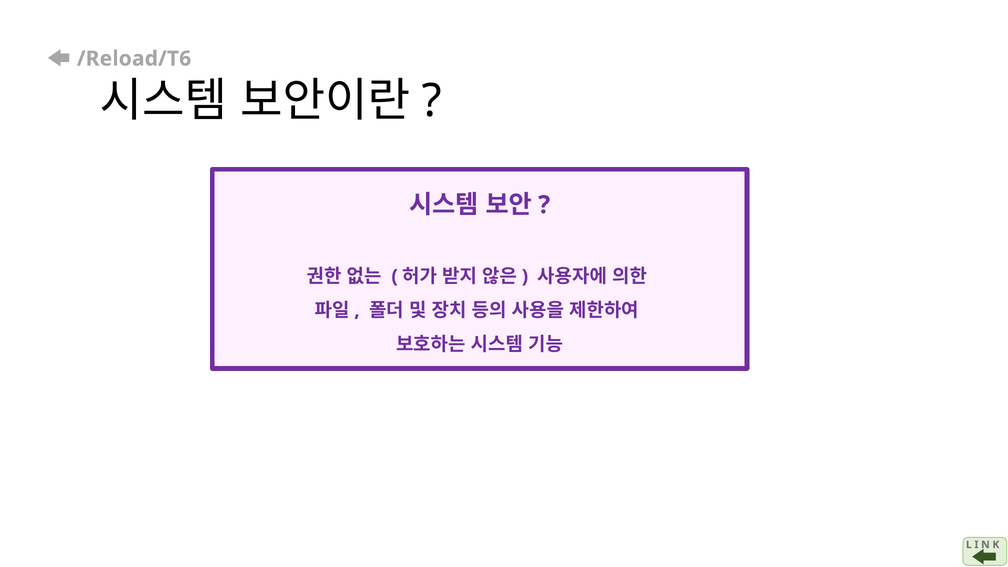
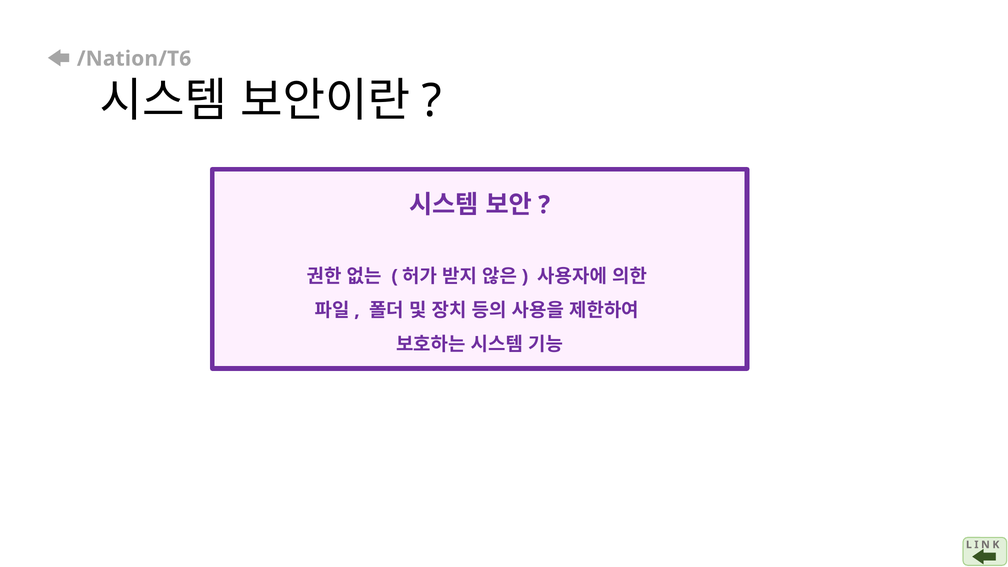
/Reload/T6: /Reload/T6 -> /Nation/T6
